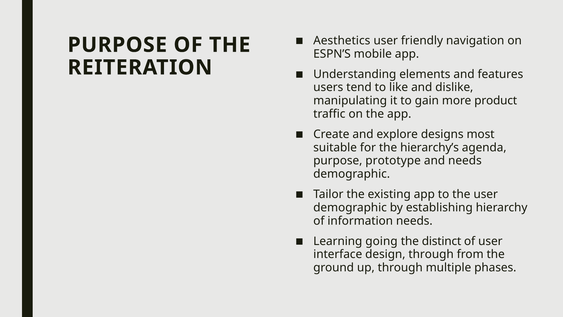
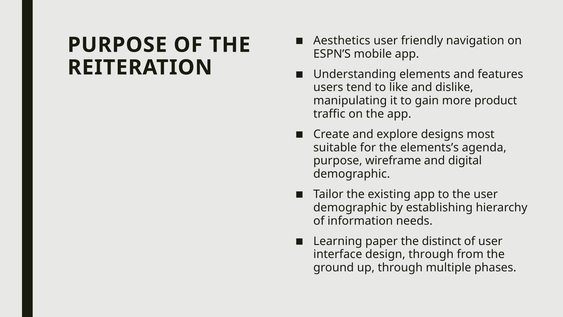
hierarchy’s: hierarchy’s -> elements’s
prototype: prototype -> wireframe
and needs: needs -> digital
going: going -> paper
